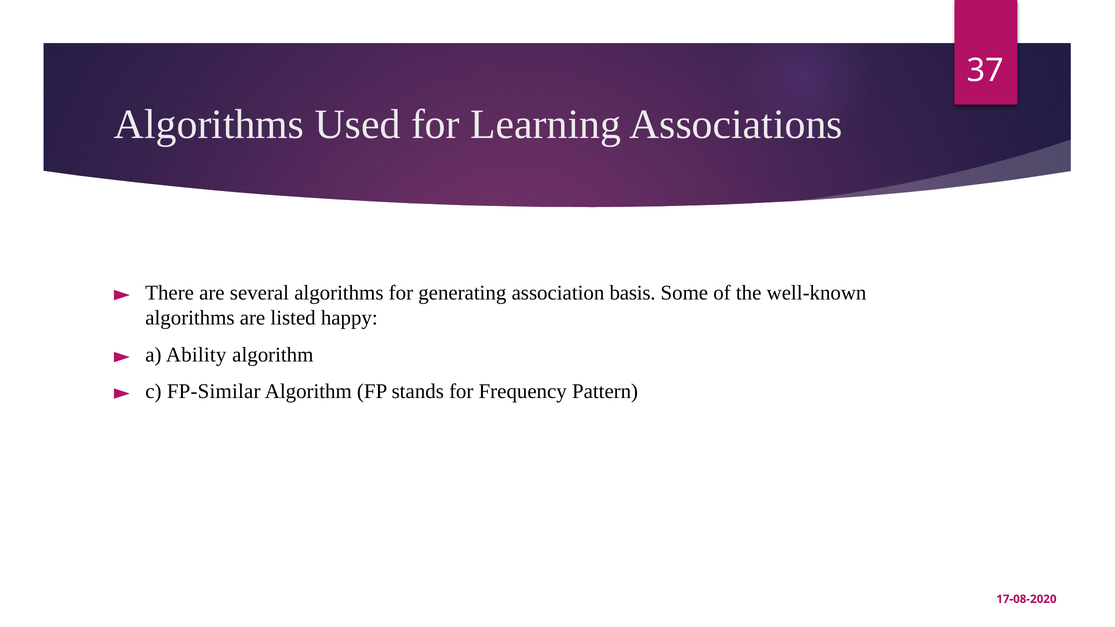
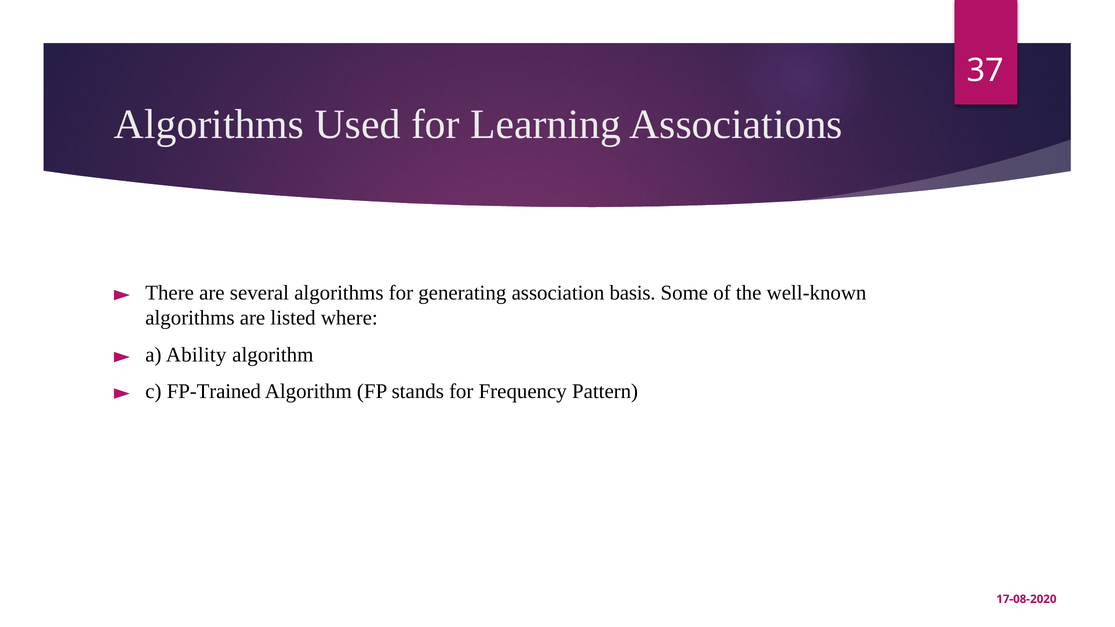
happy: happy -> where
FP-Similar: FP-Similar -> FP-Trained
